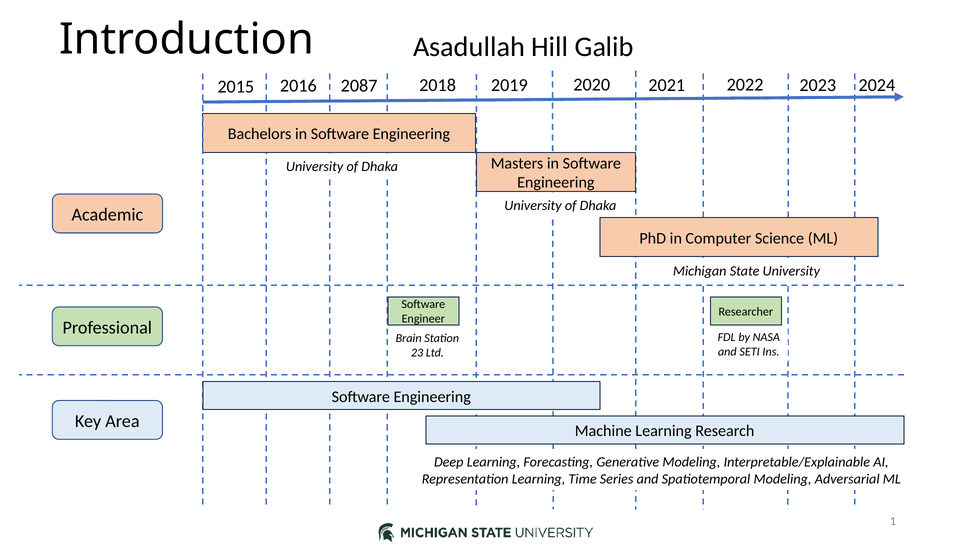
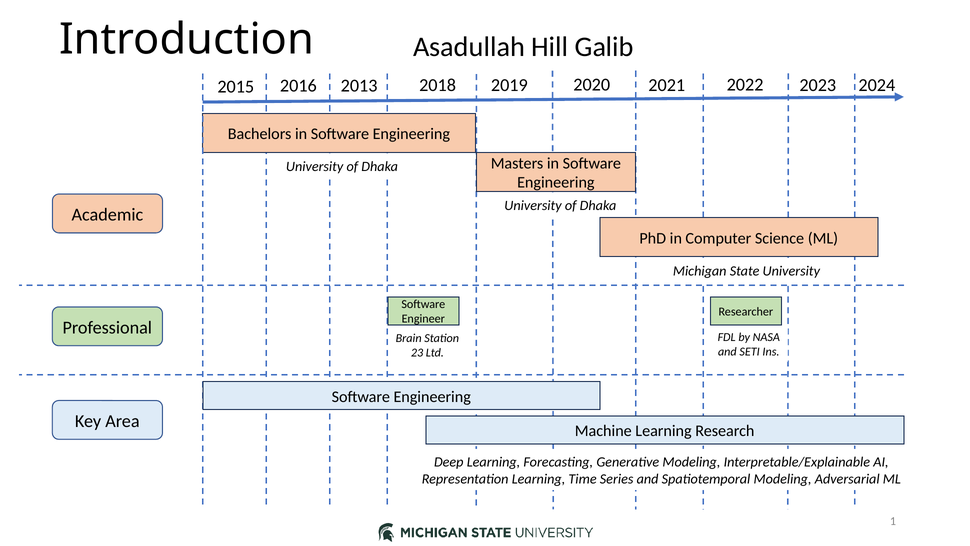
2087: 2087 -> 2013
